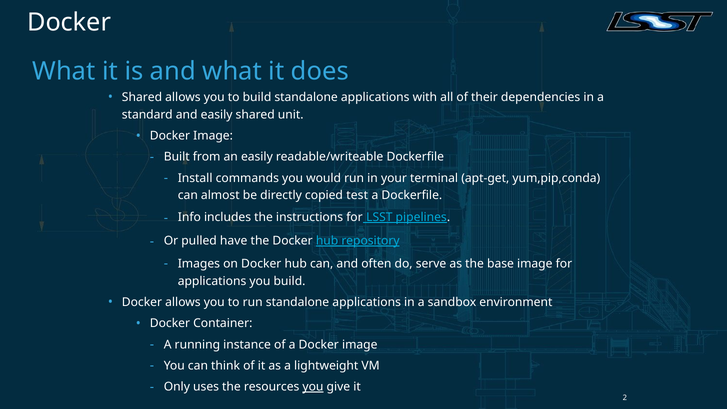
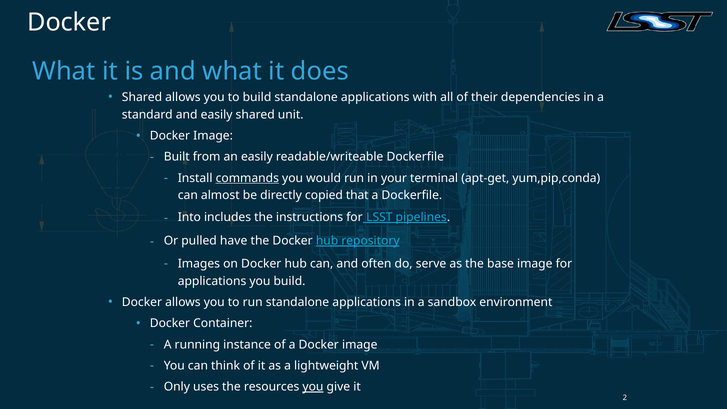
commands underline: none -> present
test: test -> that
Info: Info -> Into
